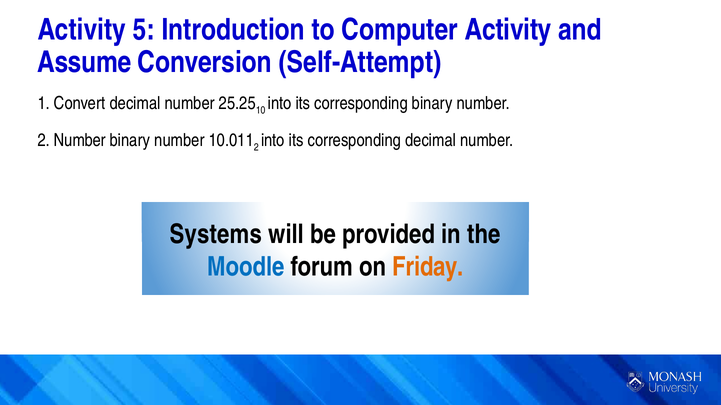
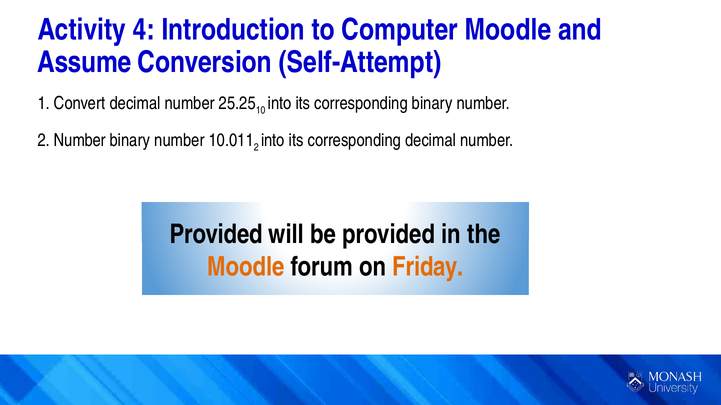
5: 5 -> 4
Computer Activity: Activity -> Moodle
Systems at (216, 235): Systems -> Provided
Moodle at (246, 267) colour: blue -> orange
